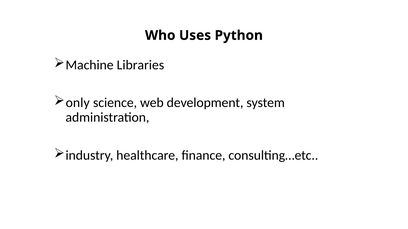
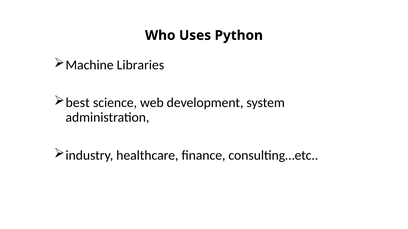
only: only -> best
